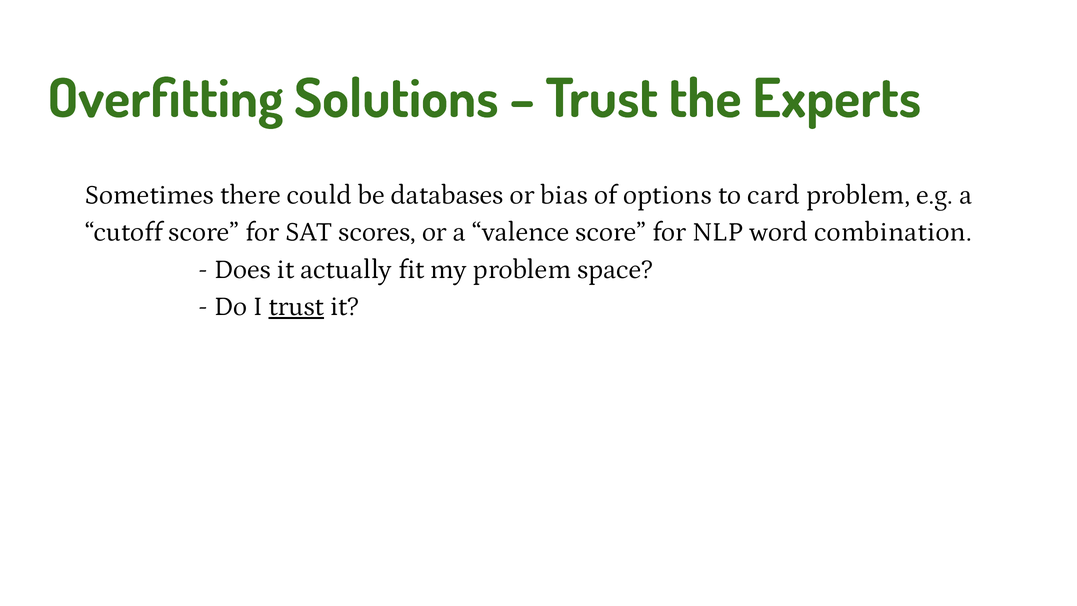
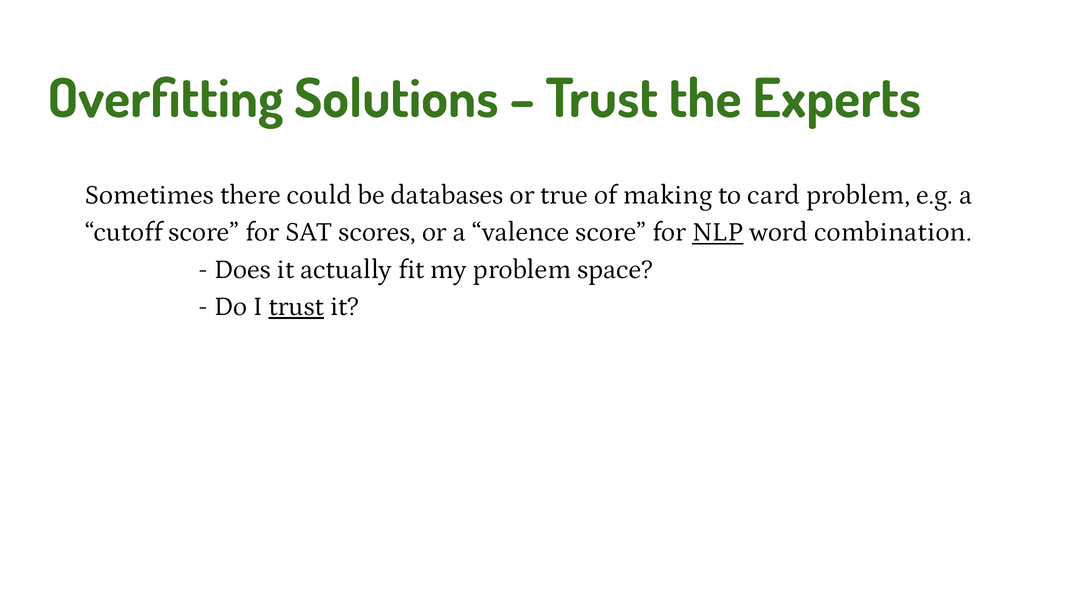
bias: bias -> true
options: options -> making
NLP underline: none -> present
